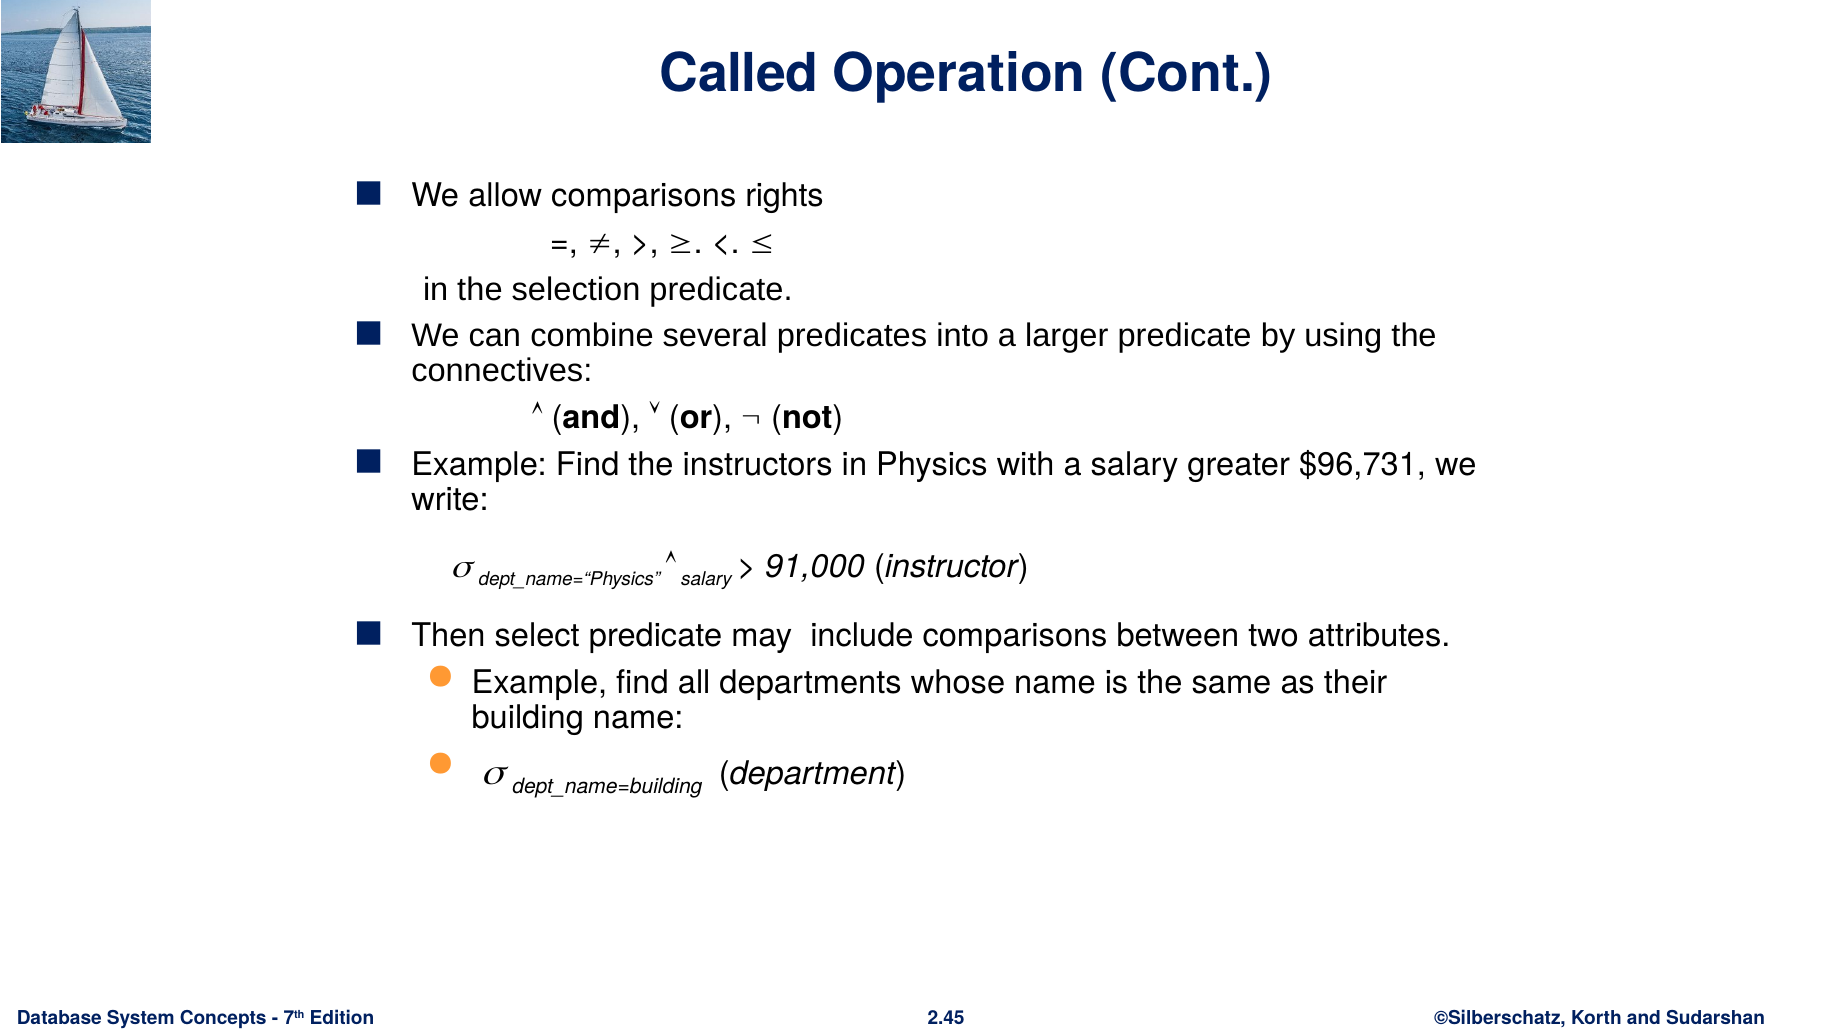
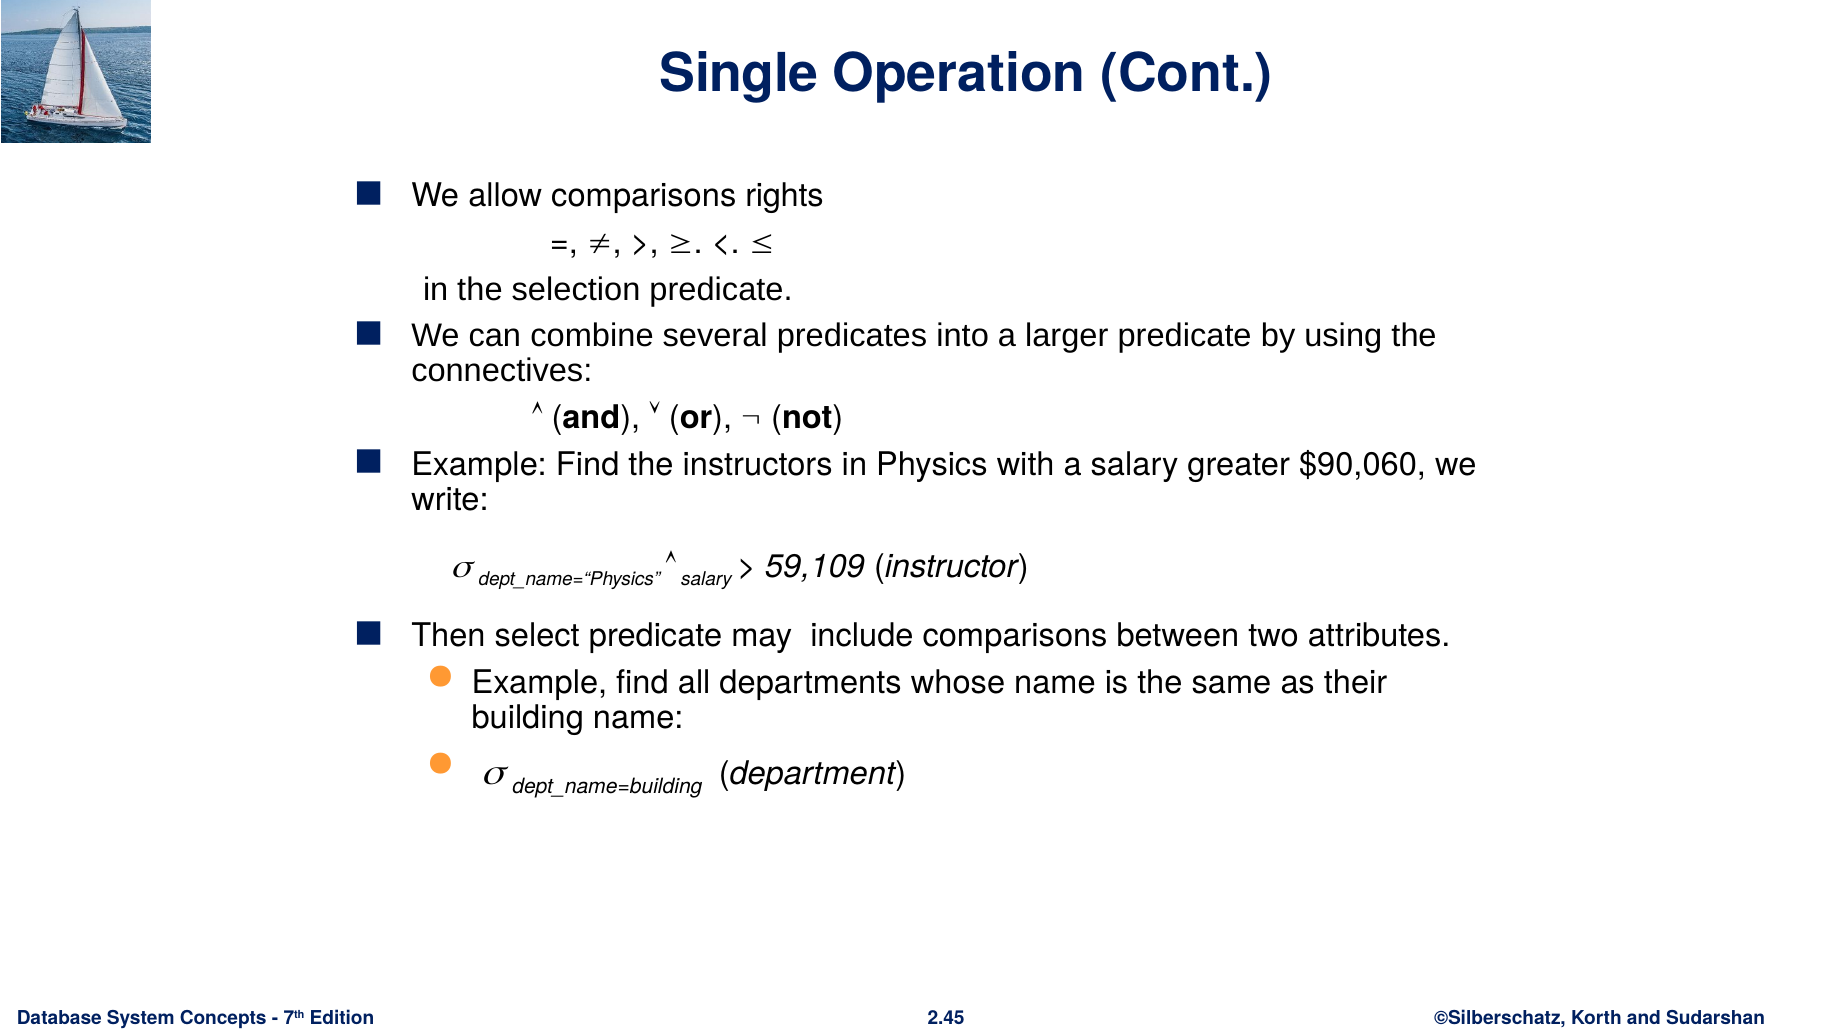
Called: Called -> Single
$96,731: $96,731 -> $90,060
91,000: 91,000 -> 59,109
